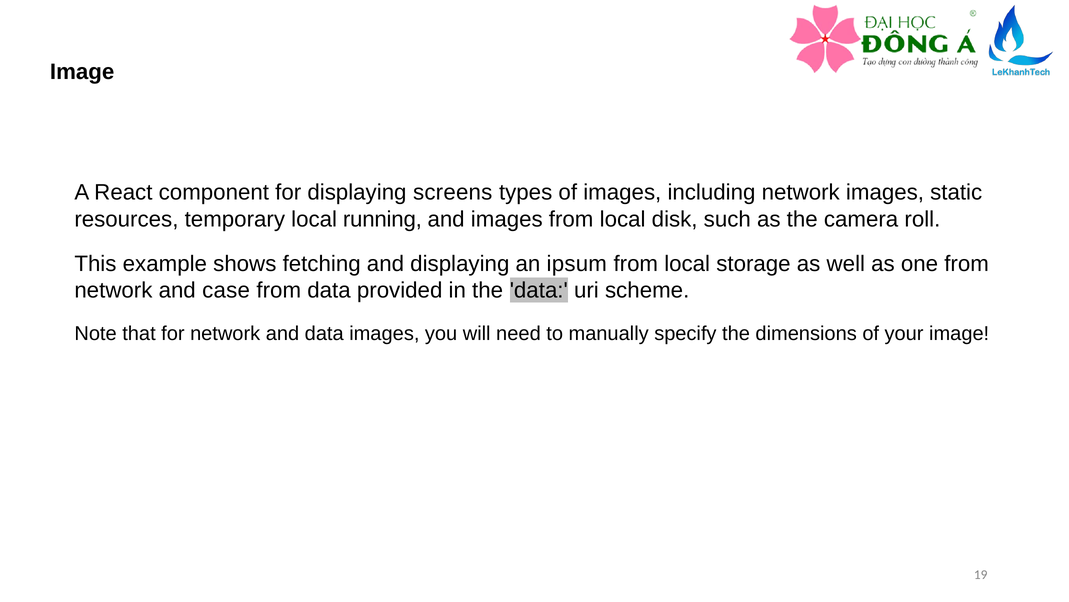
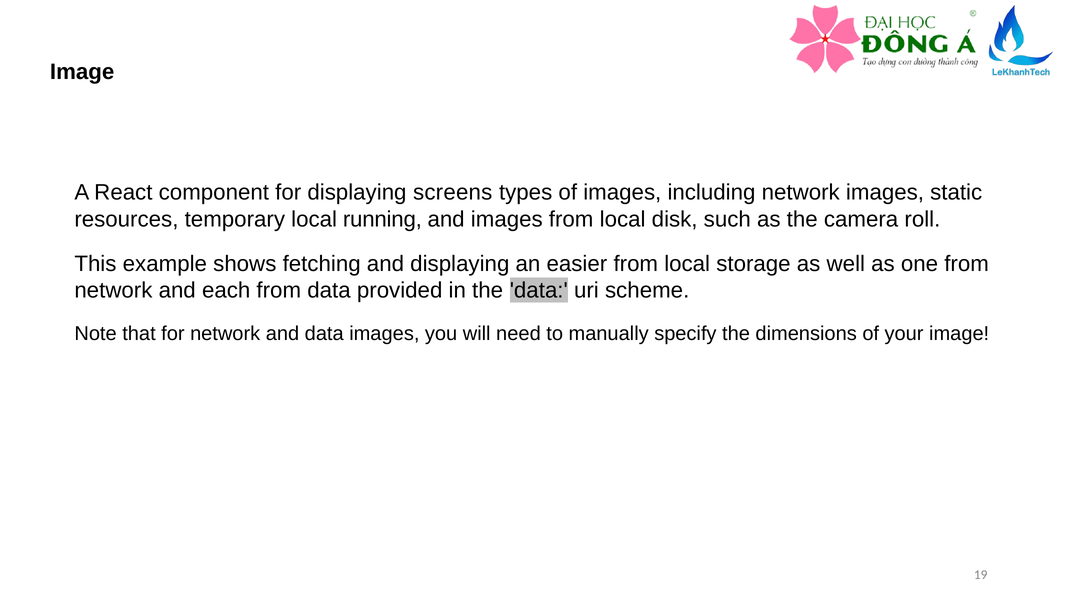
ipsum: ipsum -> easier
case: case -> each
